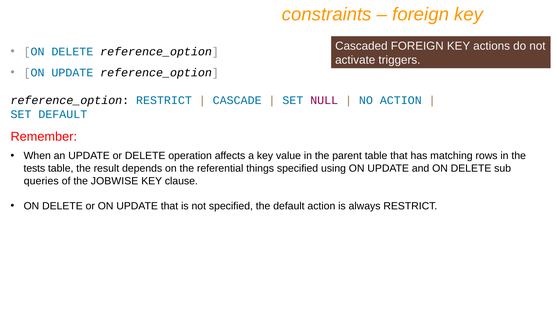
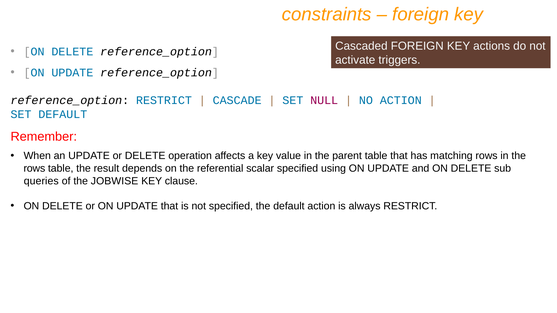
tests at (34, 169): tests -> rows
things: things -> scalar
